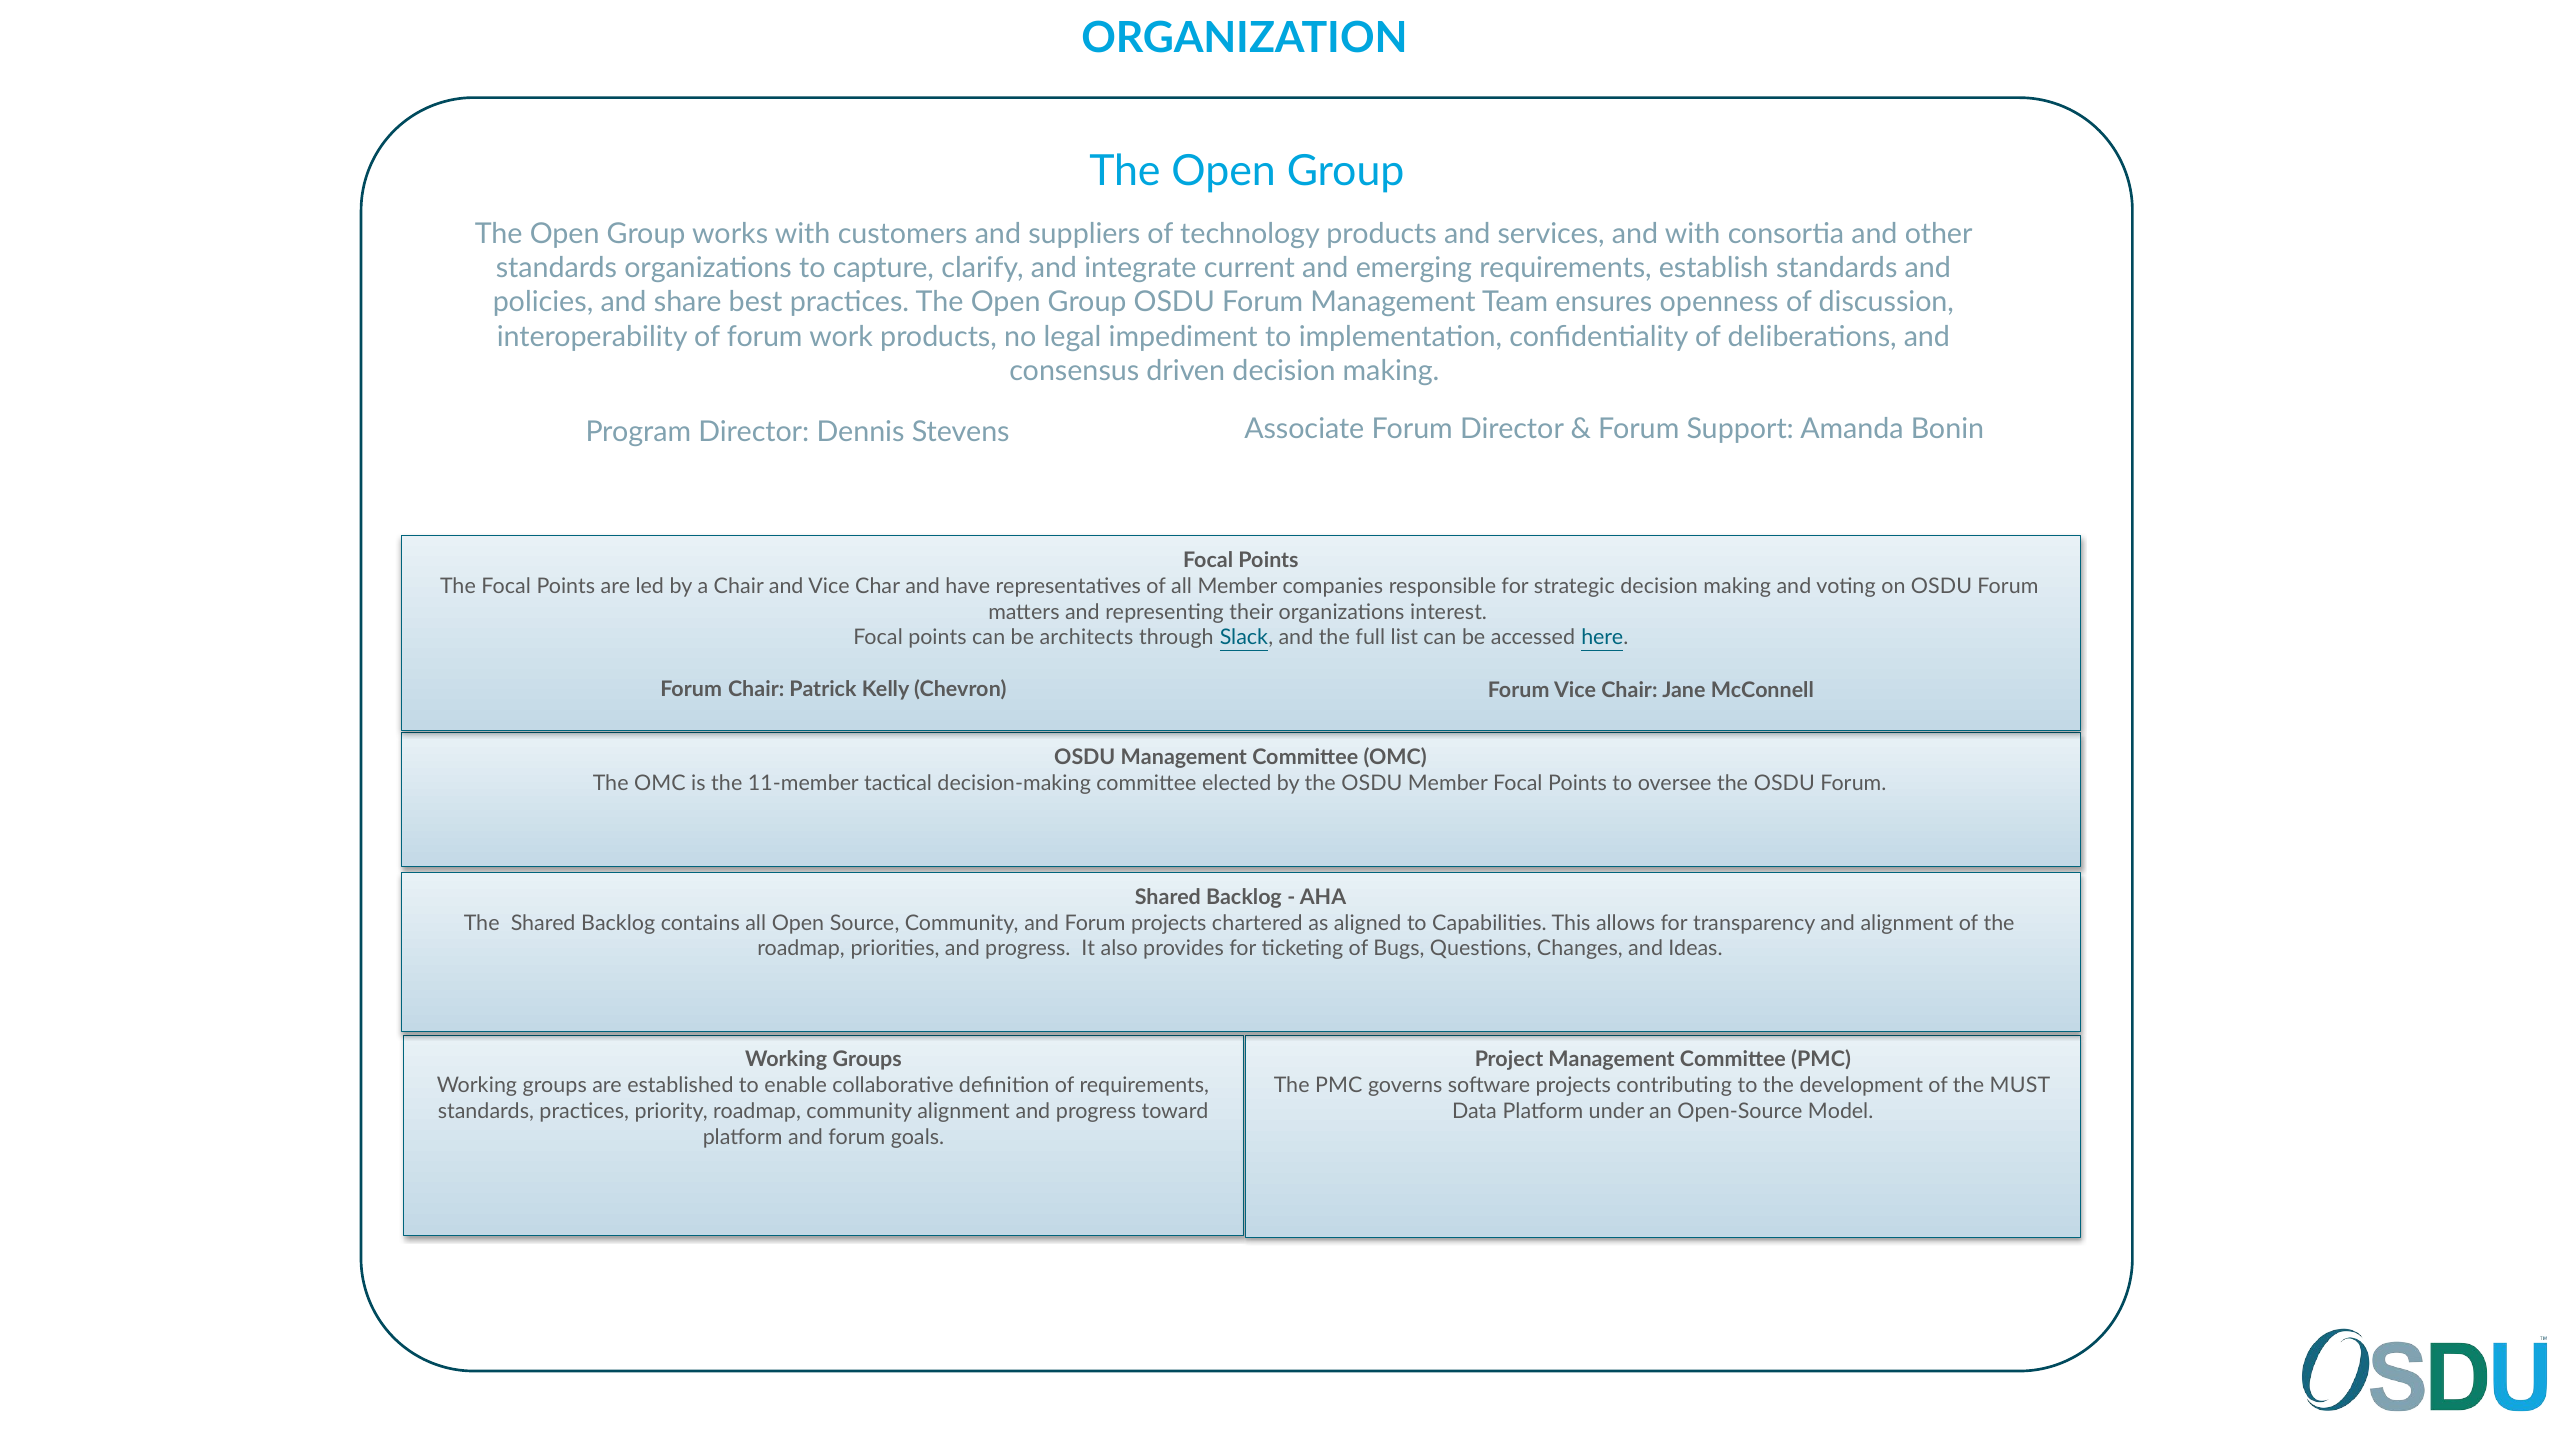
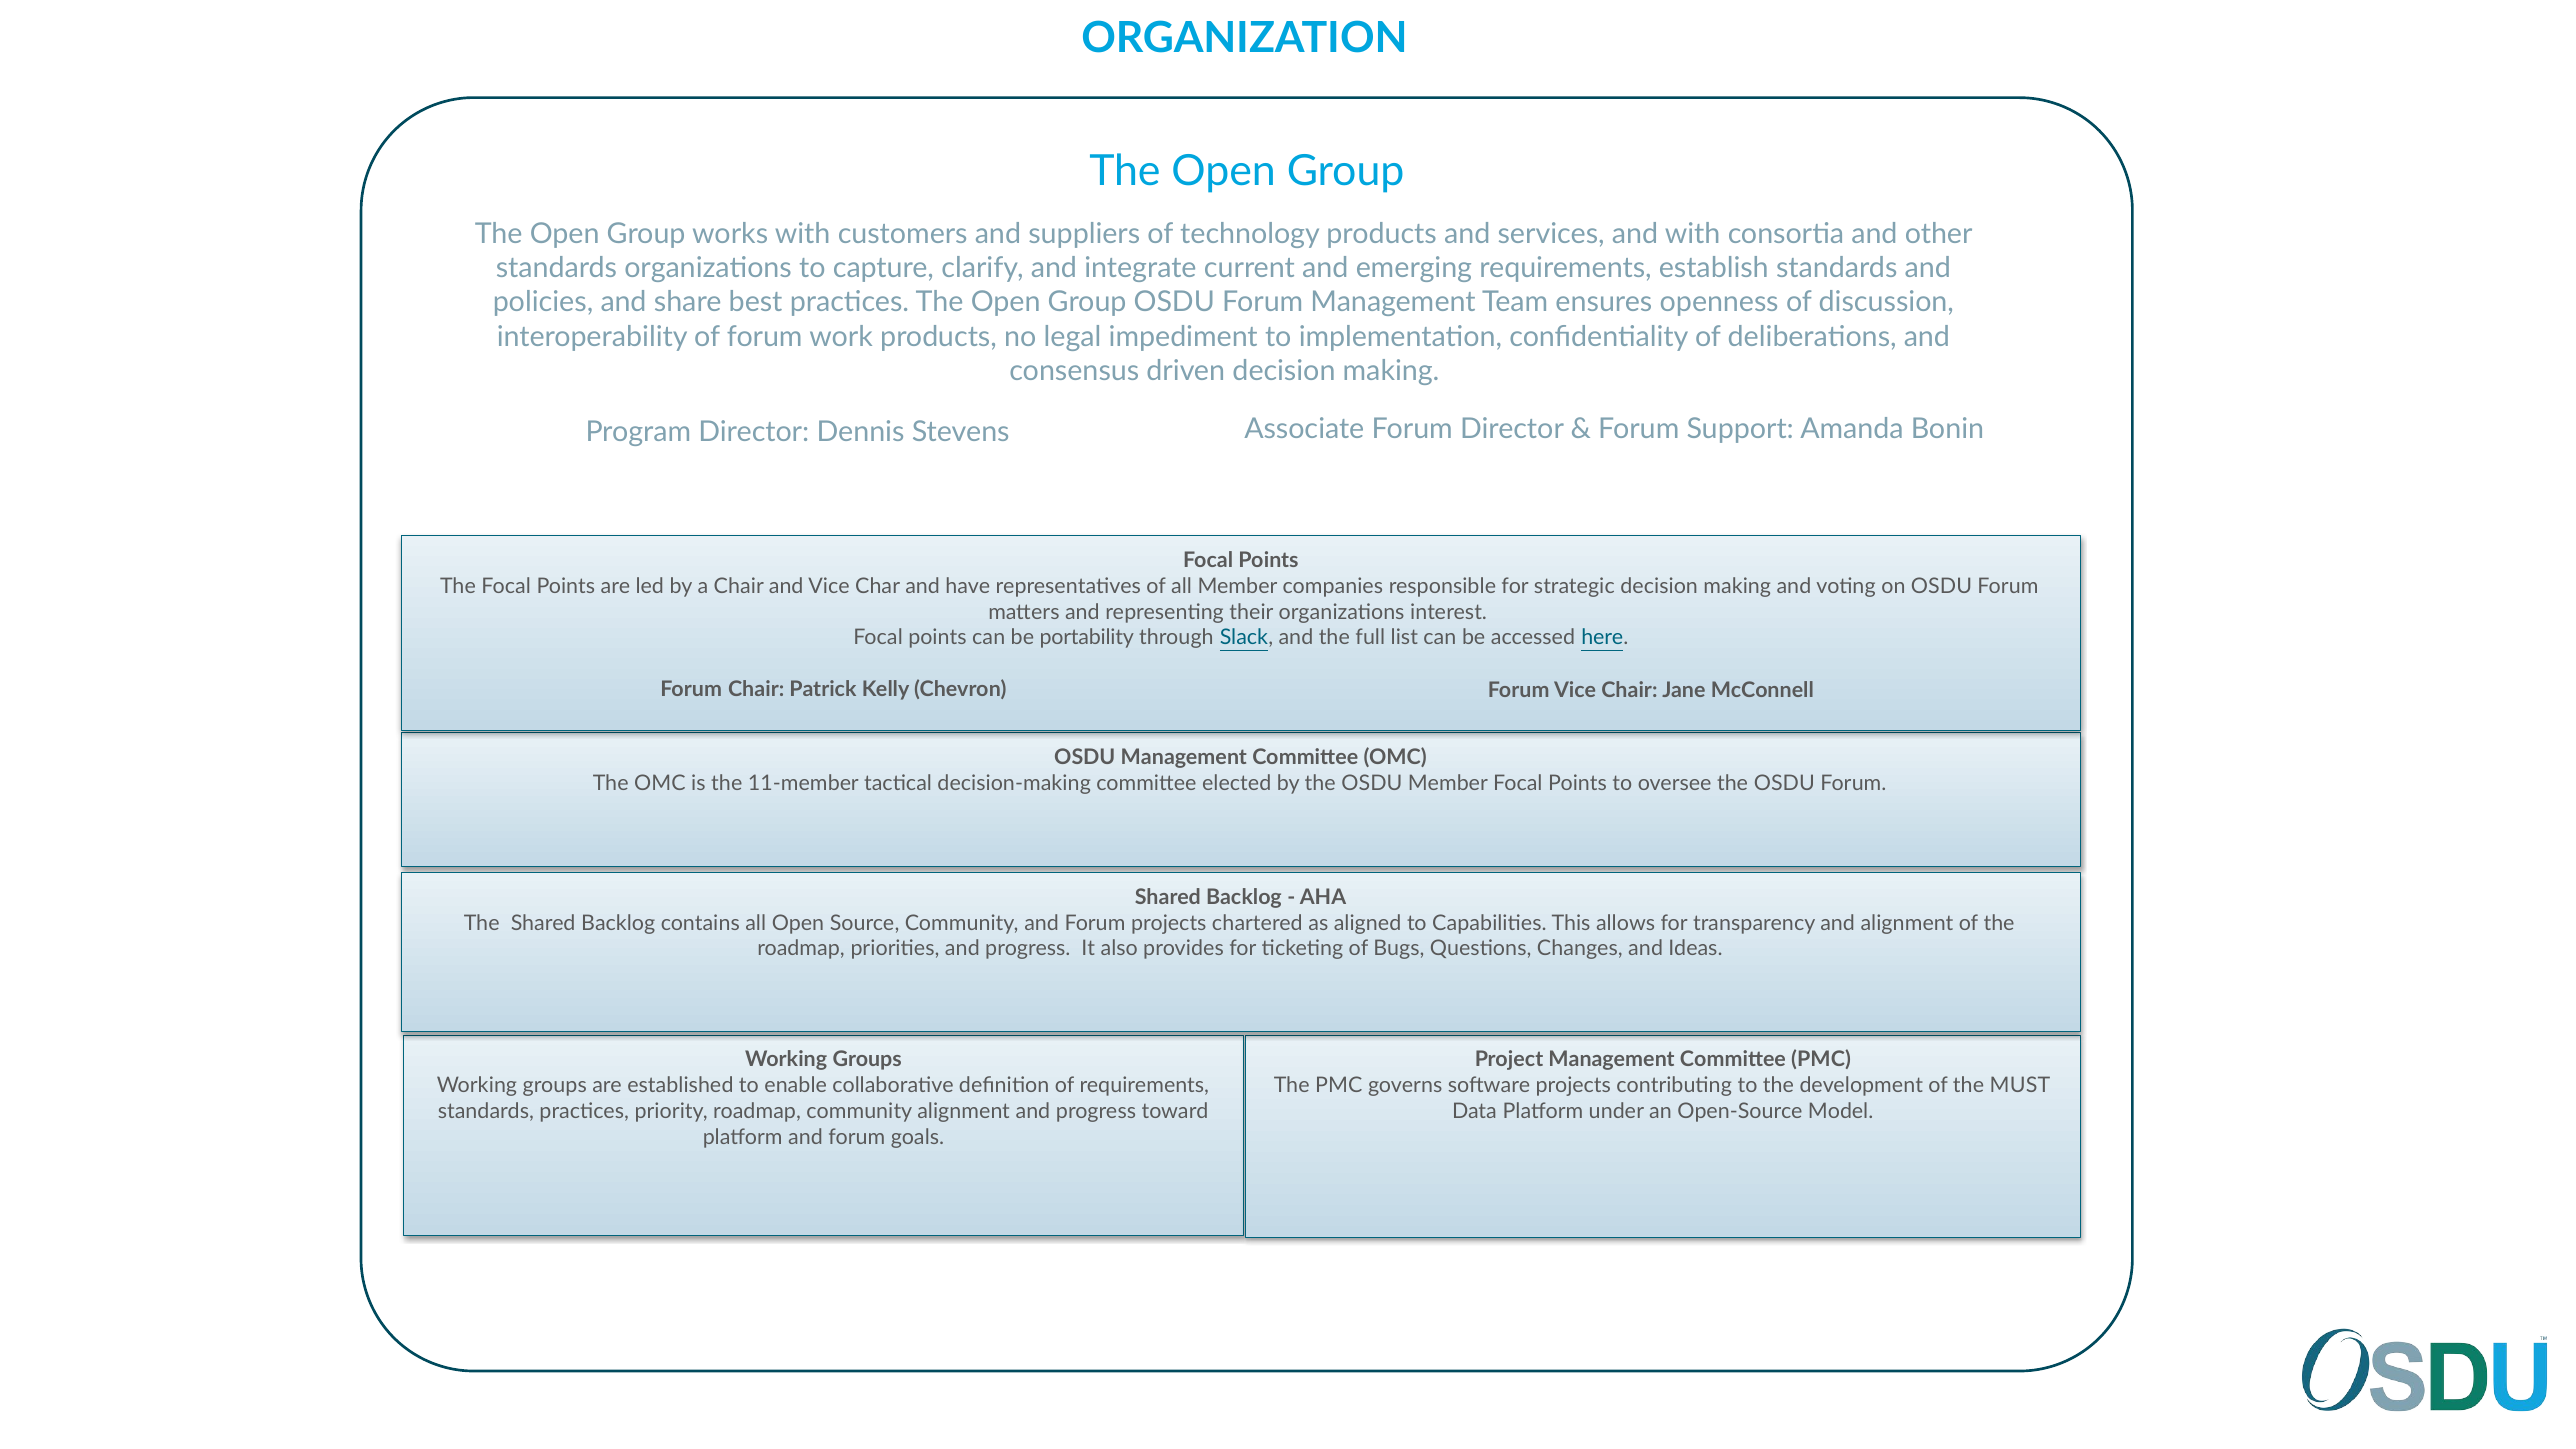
architects: architects -> portability
